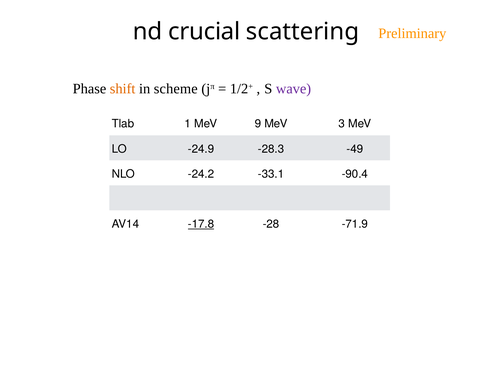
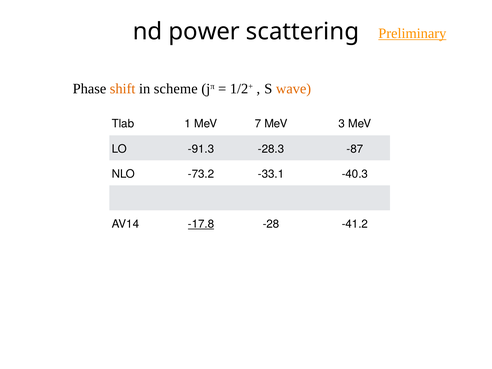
crucial: crucial -> power
Preliminary underline: none -> present
wave colour: purple -> orange
9: 9 -> 7
-24.9: -24.9 -> -91.3
-49: -49 -> -87
-24.2: -24.2 -> -73.2
-90.4: -90.4 -> -40.3
-71.9: -71.9 -> -41.2
